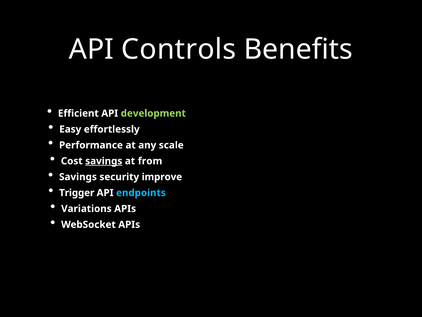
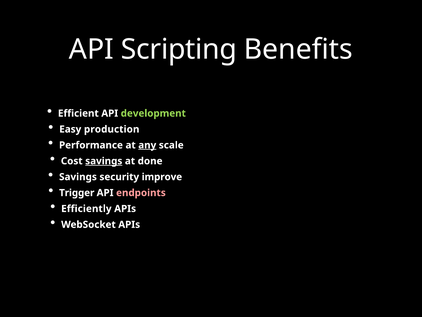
Controls: Controls -> Scripting
effortlessly: effortlessly -> production
any underline: none -> present
from: from -> done
endpoints colour: light blue -> pink
Variations: Variations -> Efficiently
